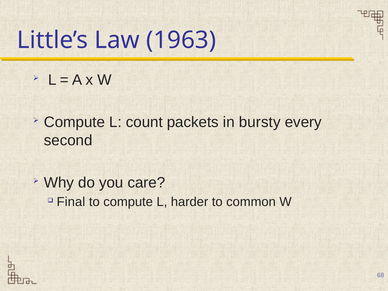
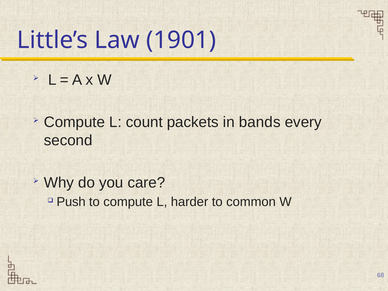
1963: 1963 -> 1901
bursty: bursty -> bands
Final: Final -> Push
